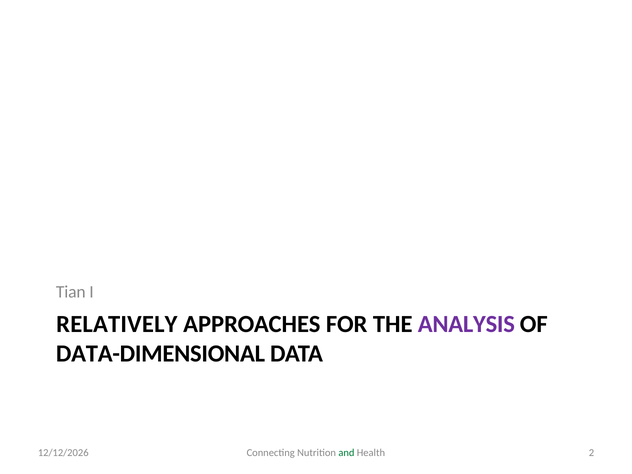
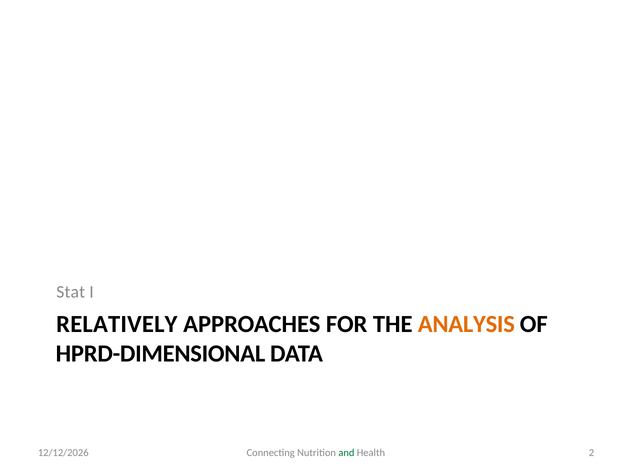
Tian: Tian -> Stat
ANALYSIS colour: purple -> orange
DATA-DIMENSIONAL: DATA-DIMENSIONAL -> HPRD-DIMENSIONAL
